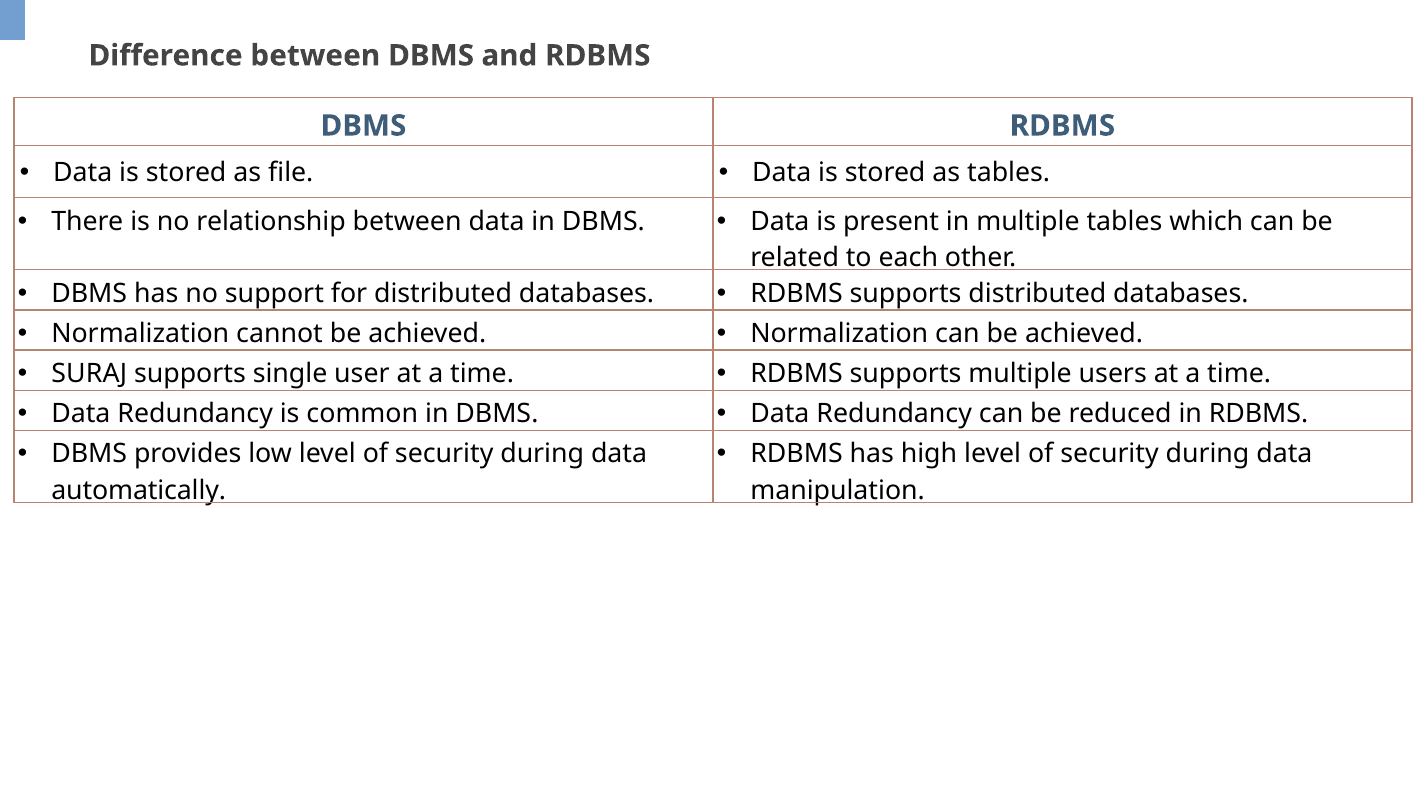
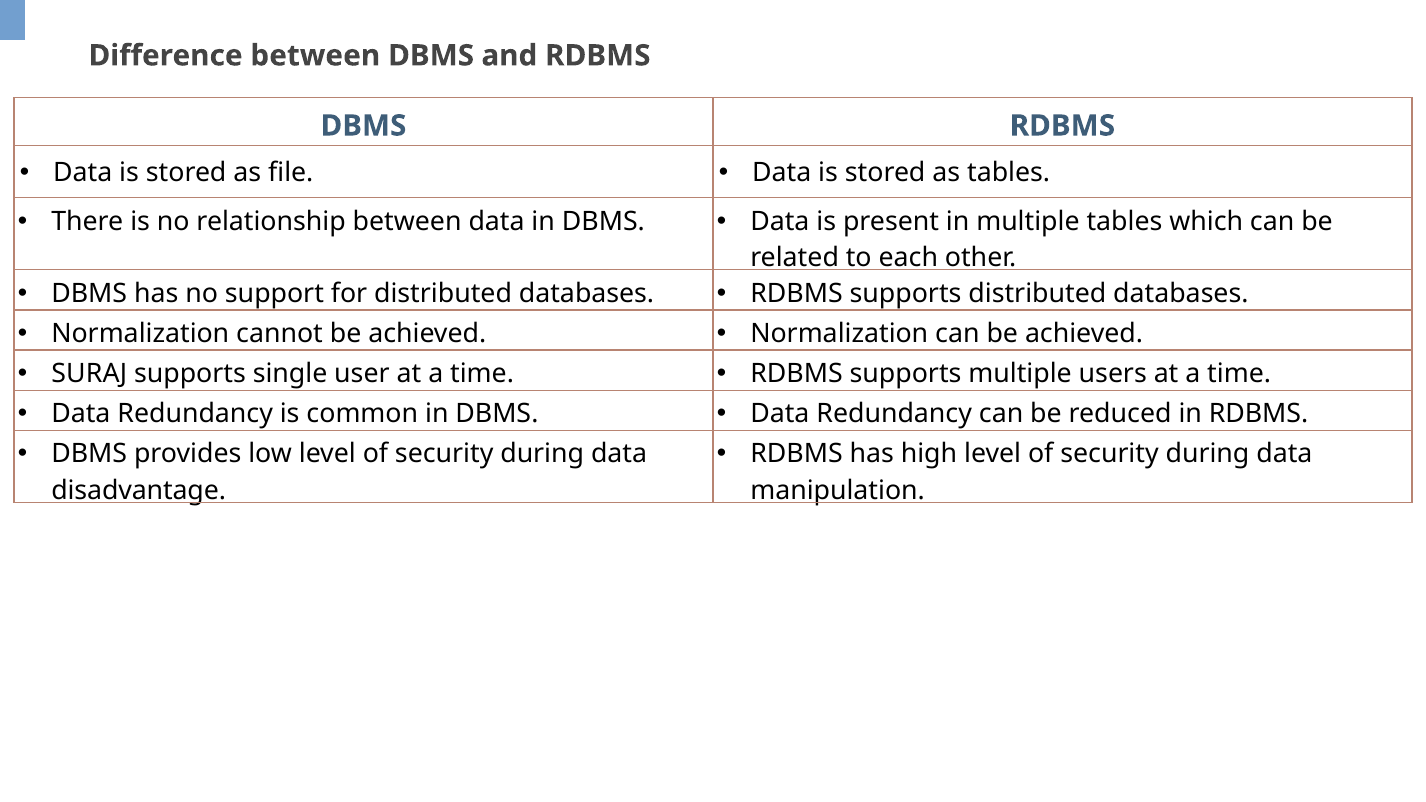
automatically: automatically -> disadvantage
